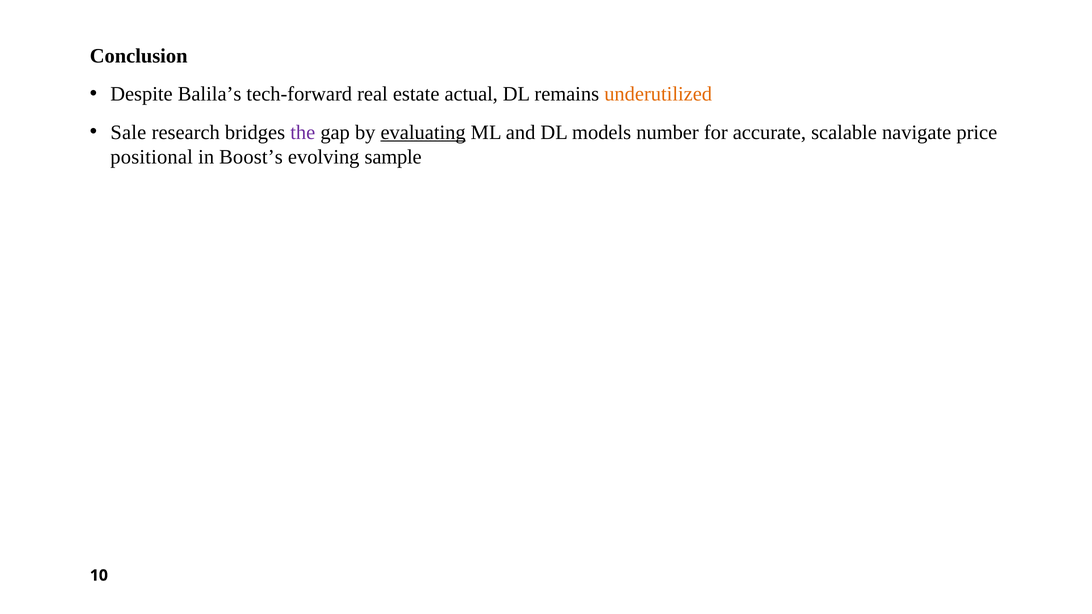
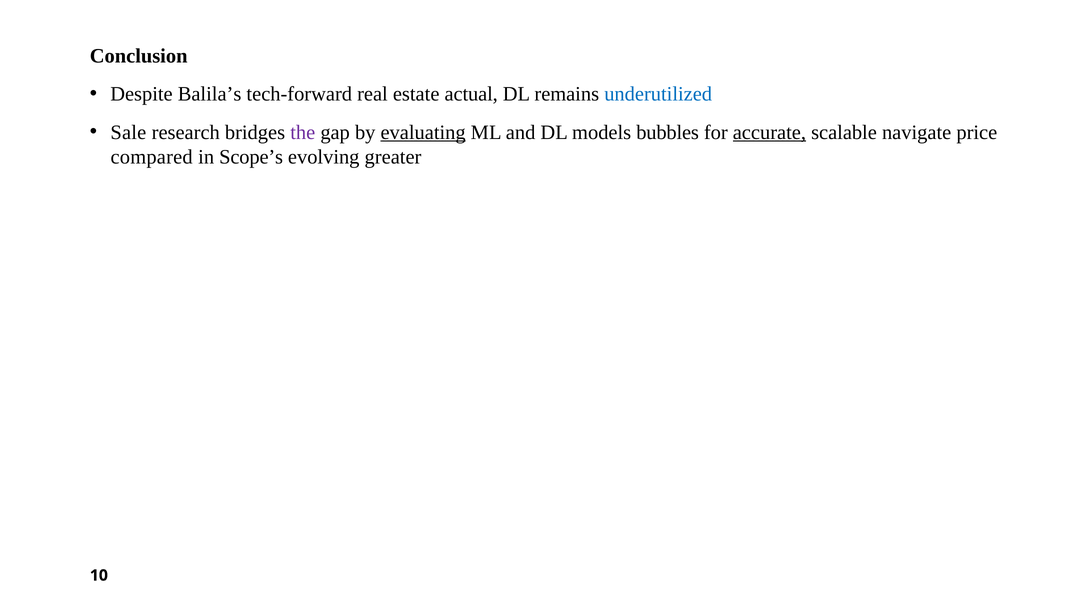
underutilized colour: orange -> blue
number: number -> bubbles
accurate underline: none -> present
positional: positional -> compared
Boost’s: Boost’s -> Scope’s
sample: sample -> greater
